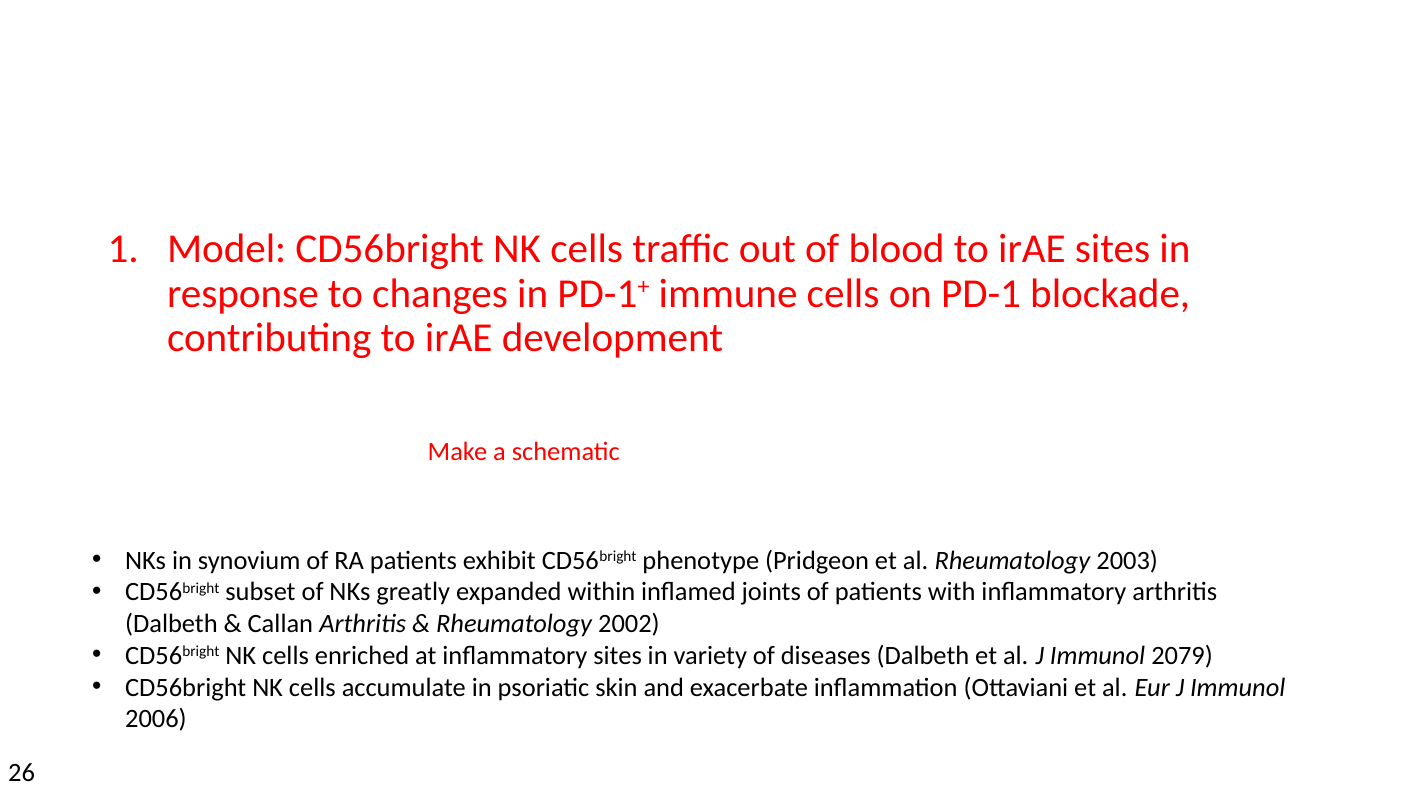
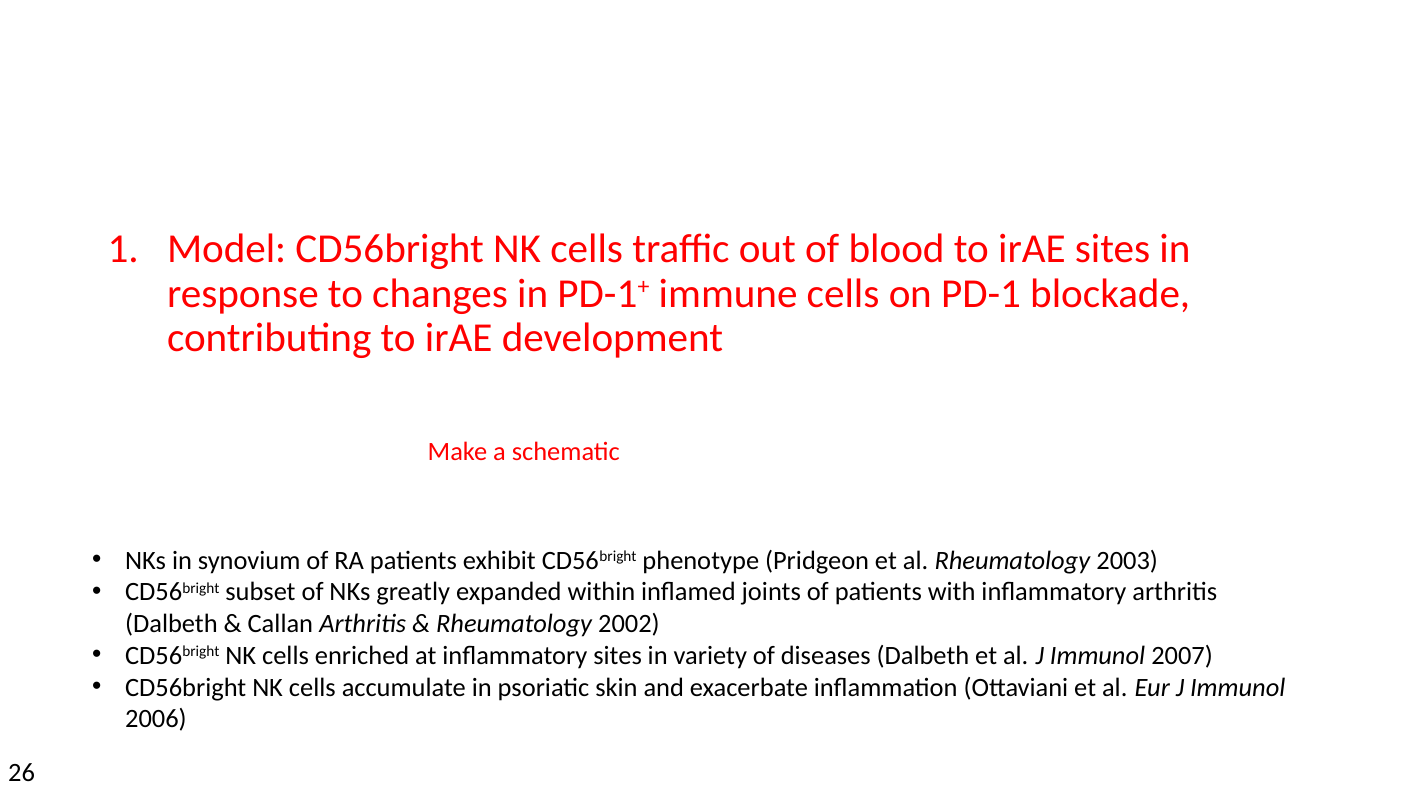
2079: 2079 -> 2007
